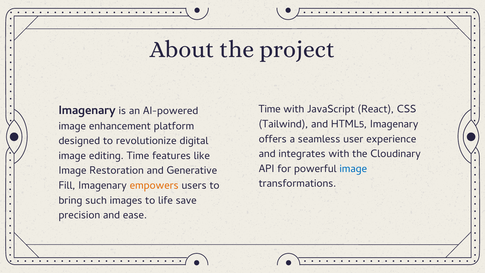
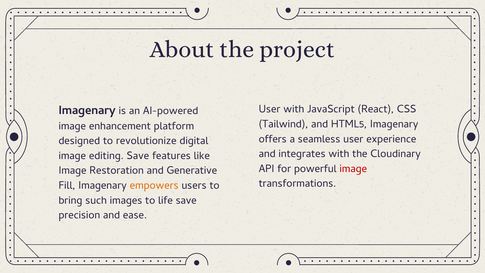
Time at (270, 109): Time -> User
editing Time: Time -> Save
image at (353, 168) colour: blue -> red
